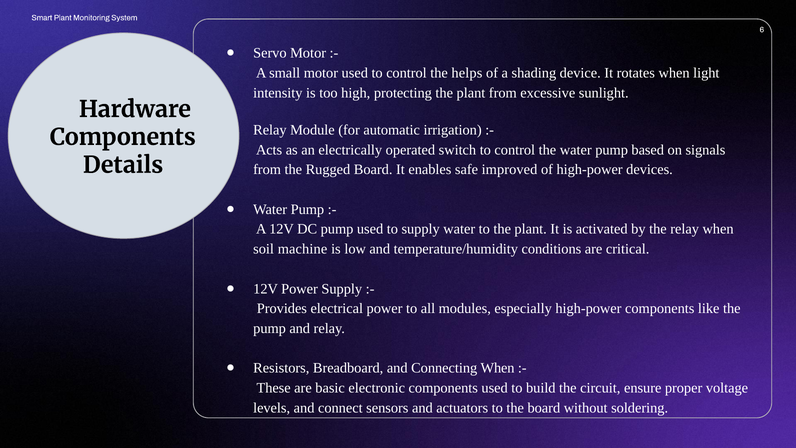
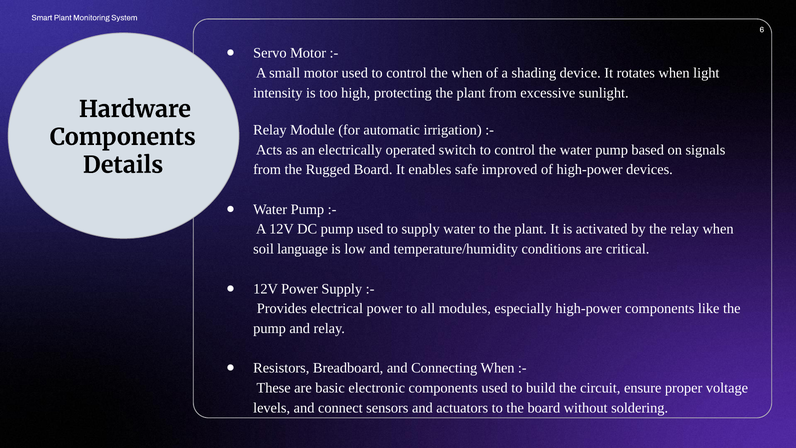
the helps: helps -> when
machine: machine -> language
